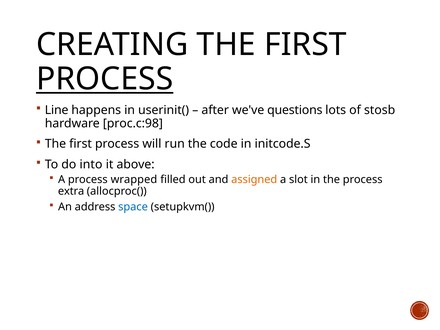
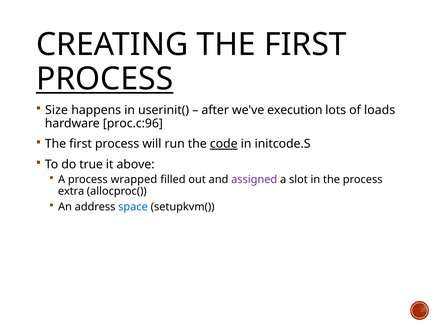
Line: Line -> Size
questions: questions -> execution
stosb: stosb -> loads
proc.c:98: proc.c:98 -> proc.c:96
code underline: none -> present
into: into -> true
assigned colour: orange -> purple
